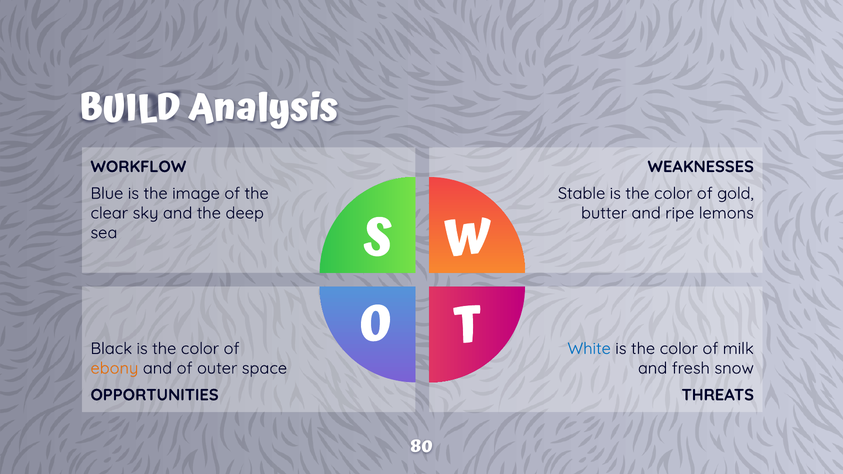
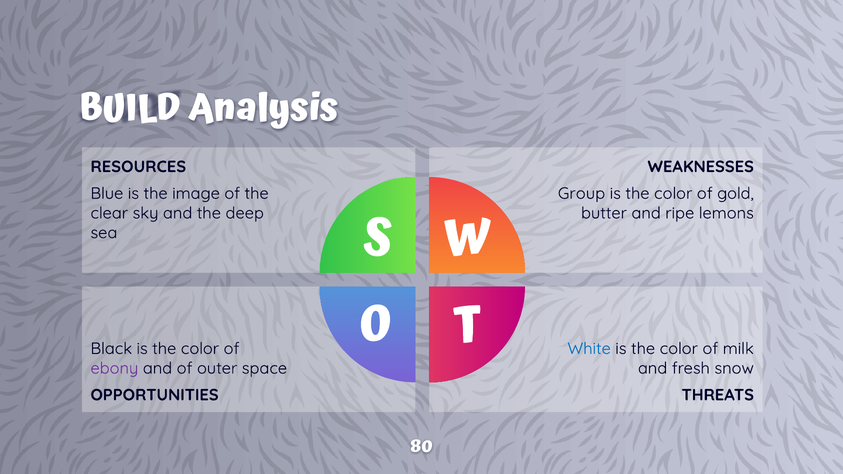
WORKFLOW: WORKFLOW -> RESOURCES
Stable: Stable -> Group
ebony colour: orange -> purple
